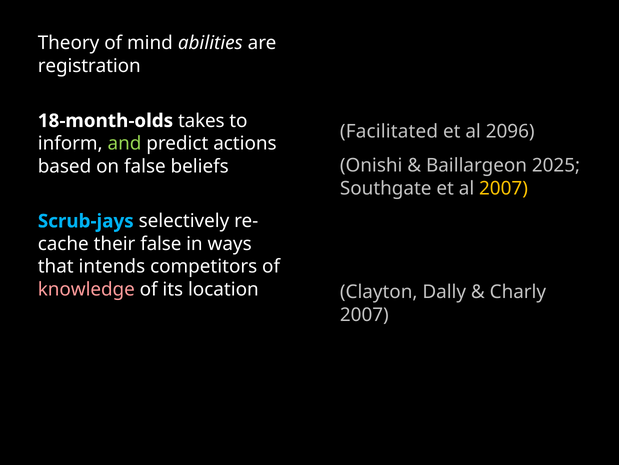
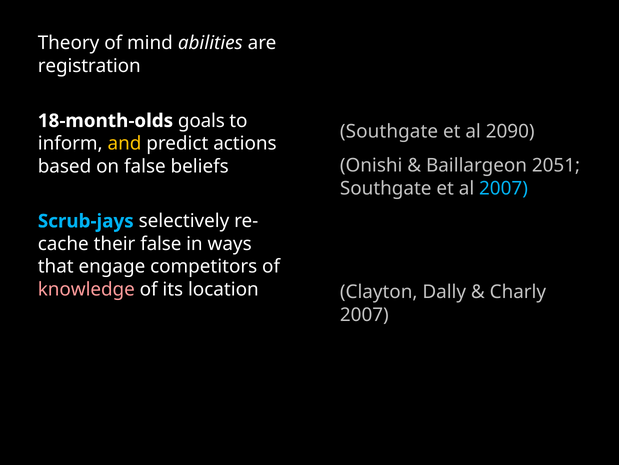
takes: takes -> goals
Facilitated at (389, 131): Facilitated -> Southgate
2096: 2096 -> 2090
and colour: light green -> yellow
2025: 2025 -> 2051
2007 at (503, 188) colour: yellow -> light blue
intends: intends -> engage
